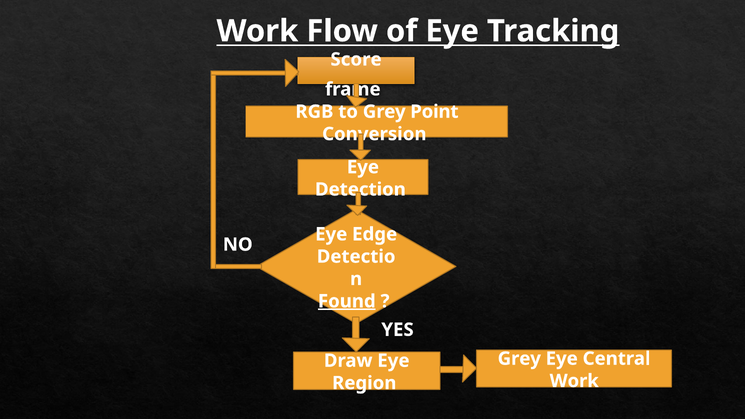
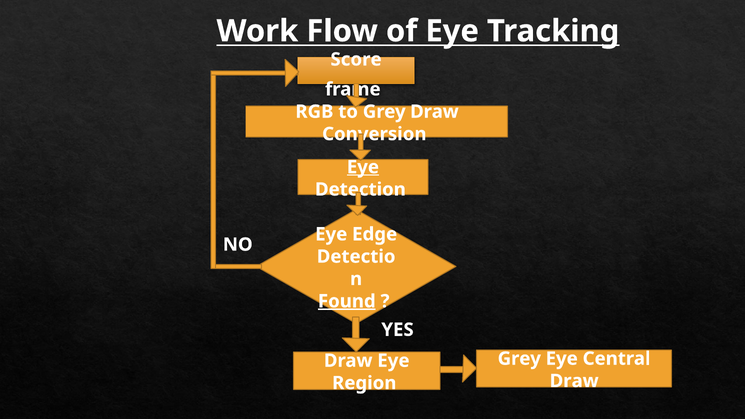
Grey Point: Point -> Draw
Eye at (363, 167) underline: none -> present
Work at (574, 381): Work -> Draw
